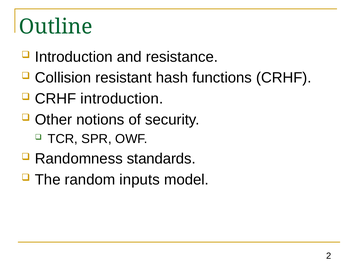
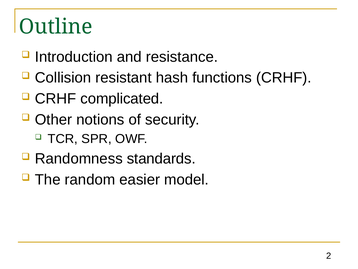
CRHF introduction: introduction -> complicated
inputs: inputs -> easier
